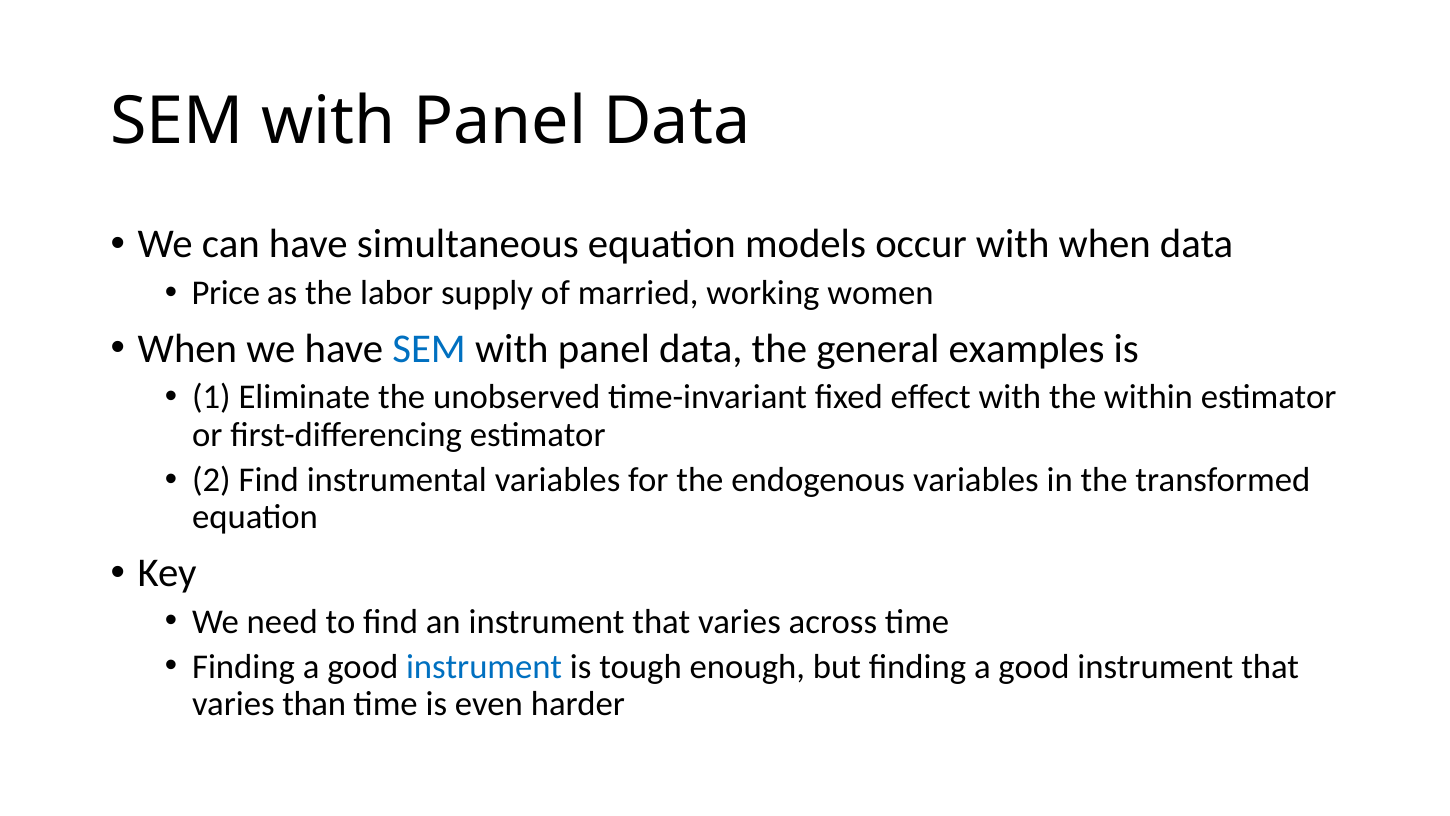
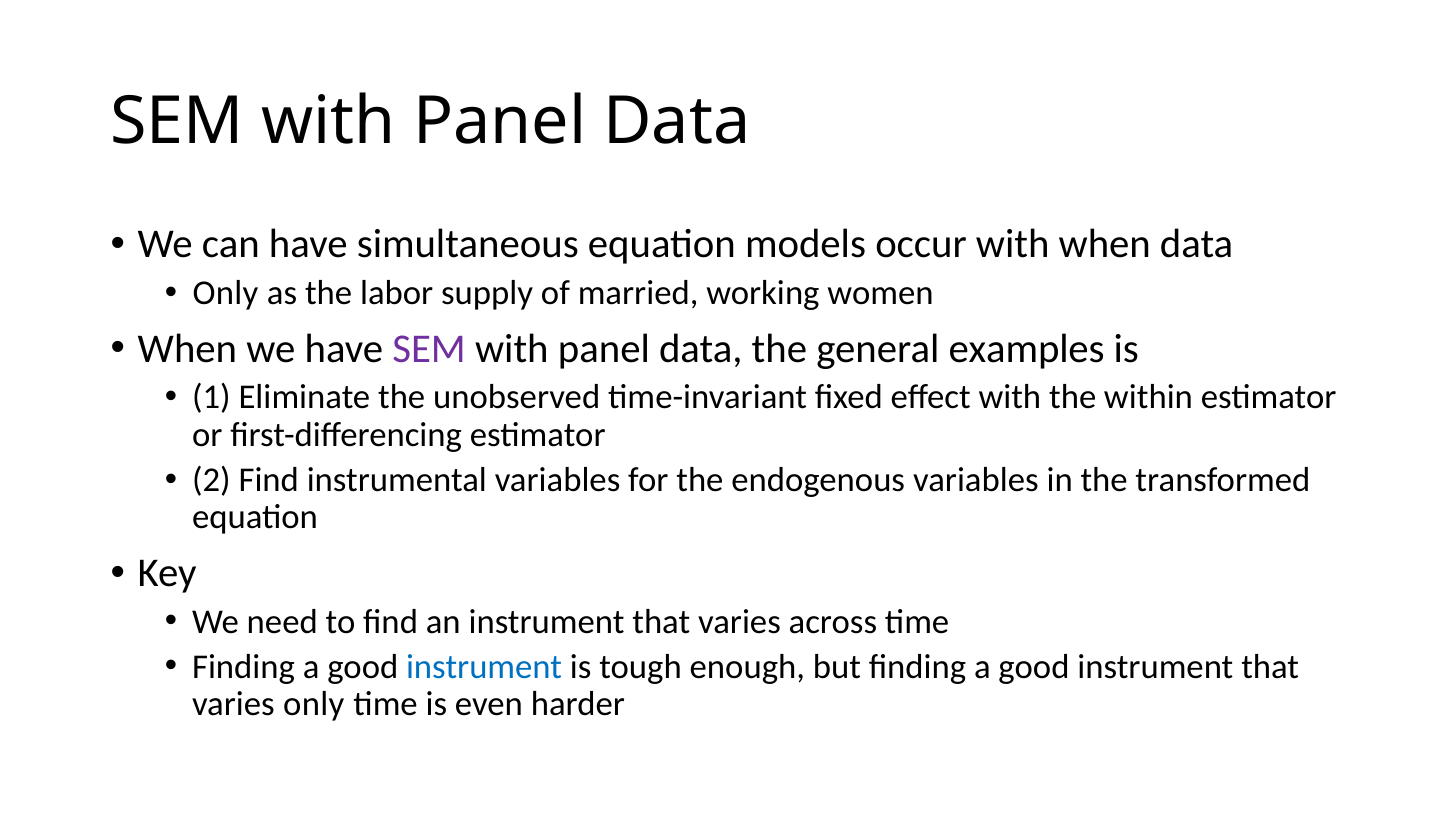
Price at (226, 293): Price -> Only
SEM at (429, 349) colour: blue -> purple
varies than: than -> only
